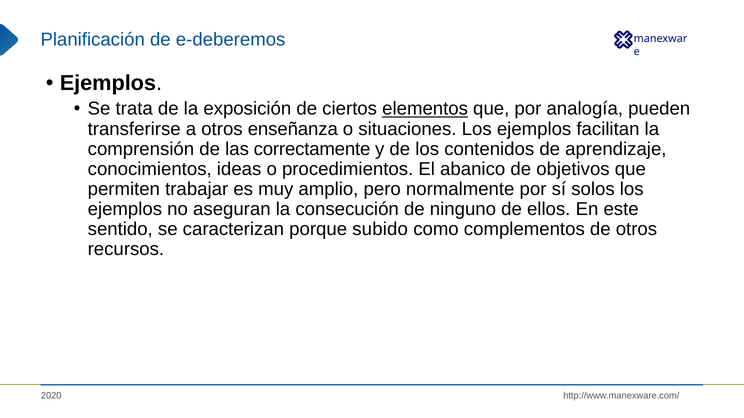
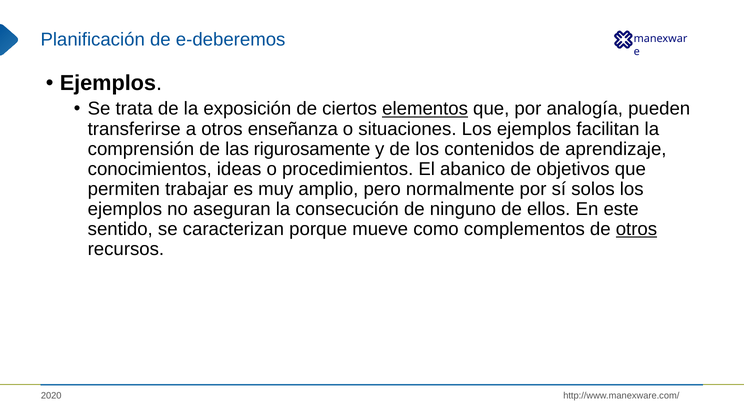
correctamente: correctamente -> rigurosamente
subido: subido -> mueve
otros at (636, 229) underline: none -> present
